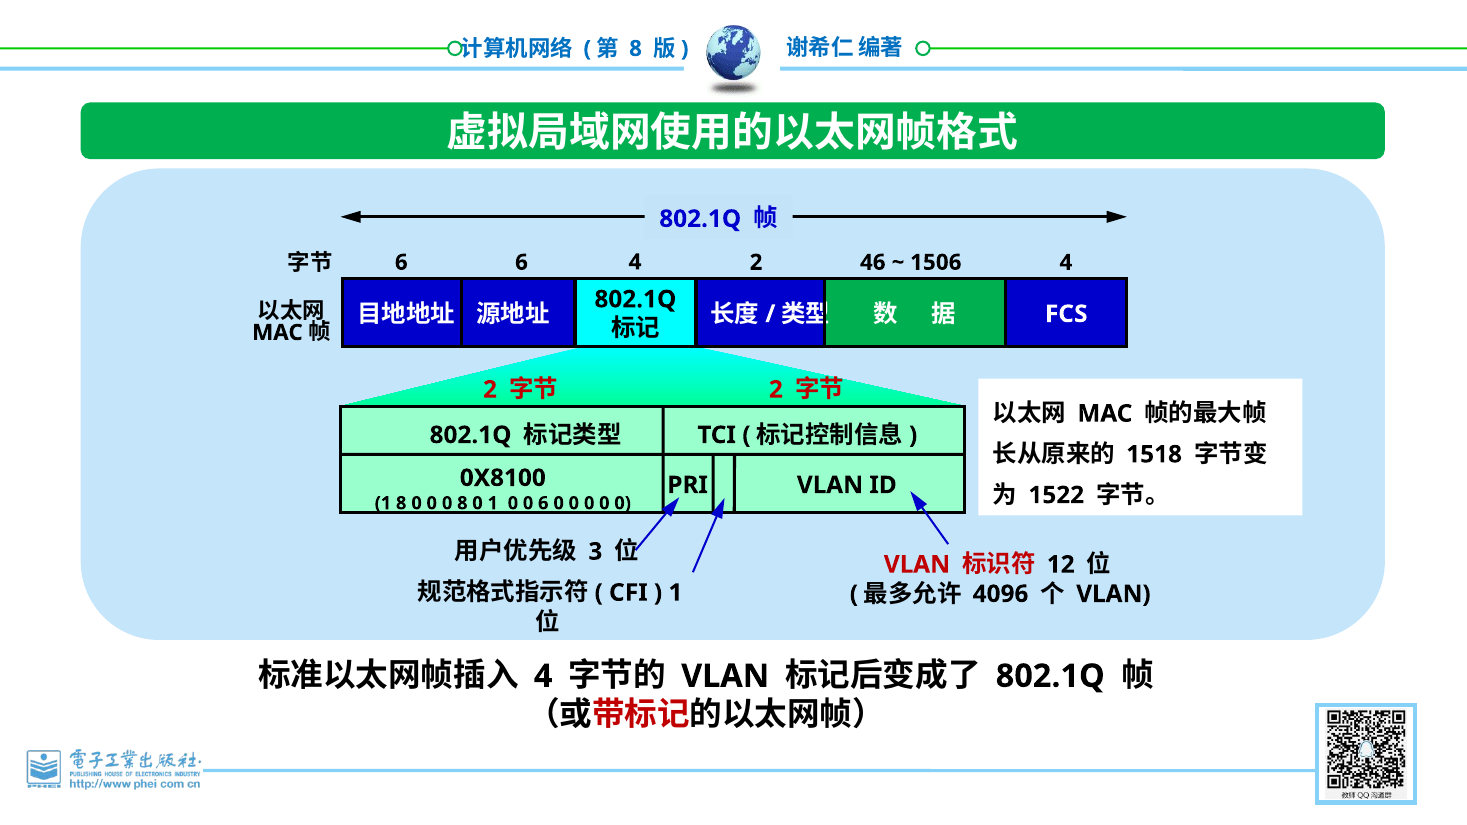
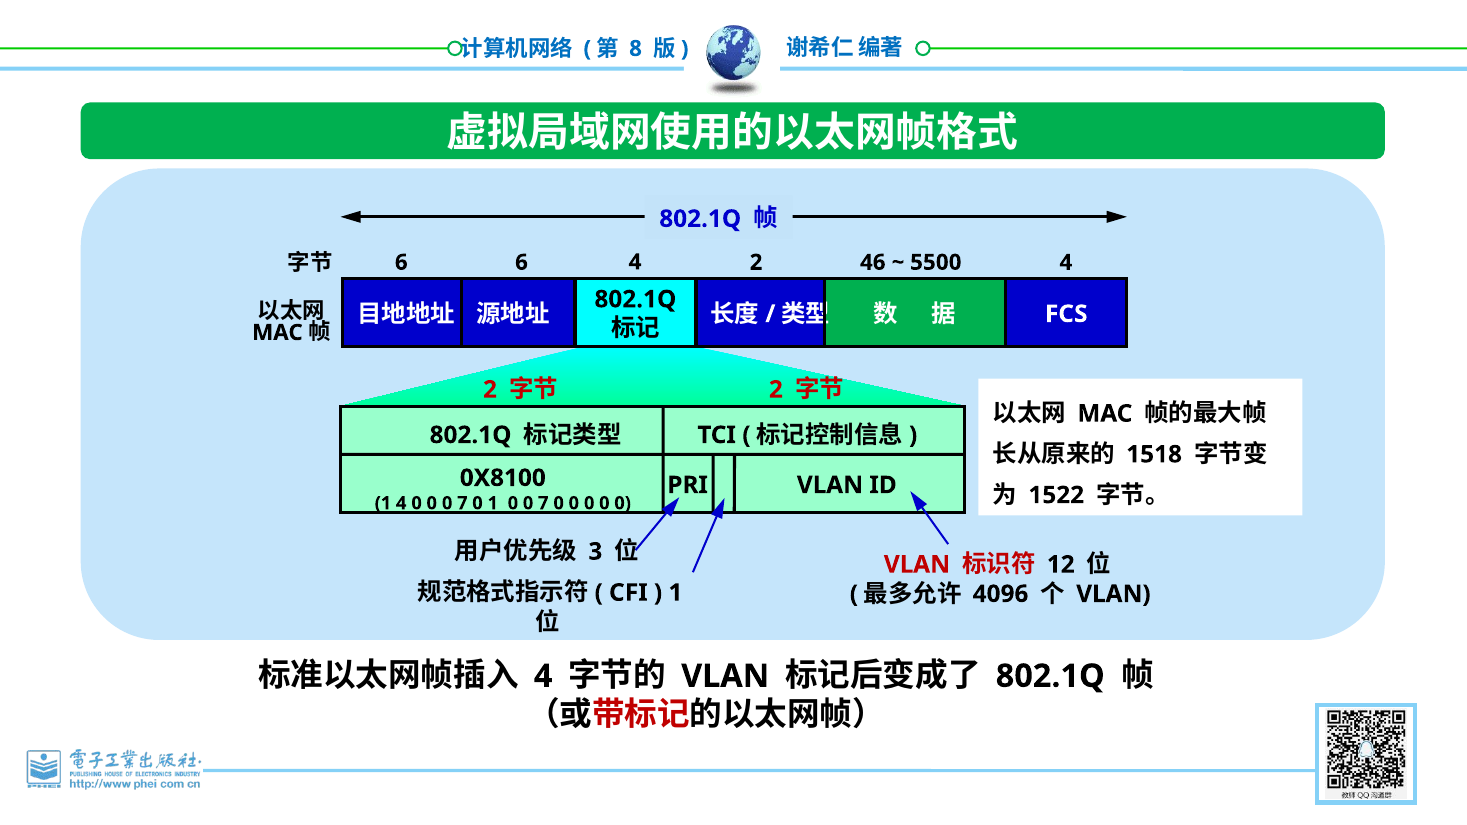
1506: 1506 -> 5500
1 8: 8 -> 4
0 0 0 8: 8 -> 7
1 0 0 6: 6 -> 7
